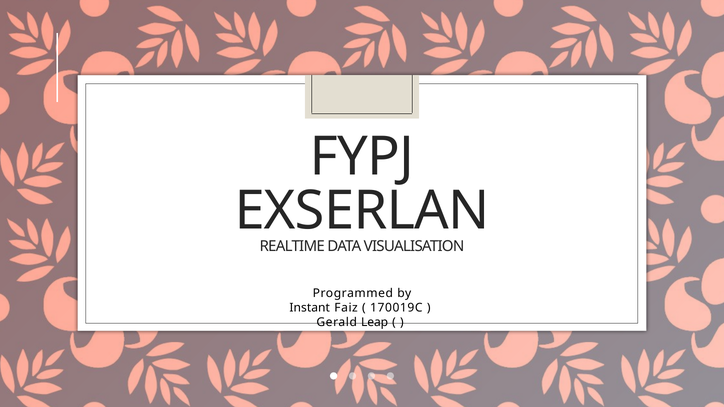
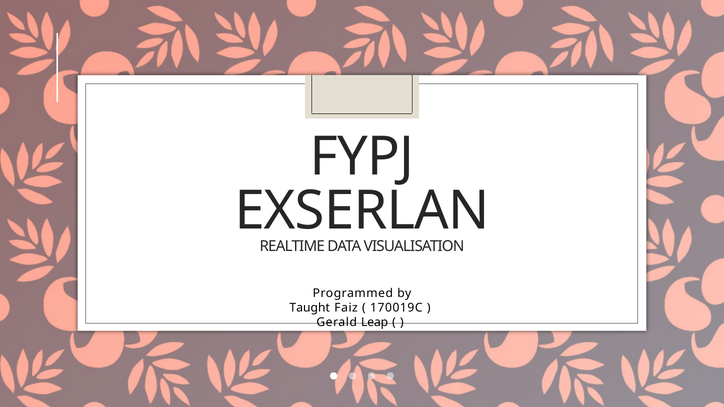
Instant: Instant -> Taught
